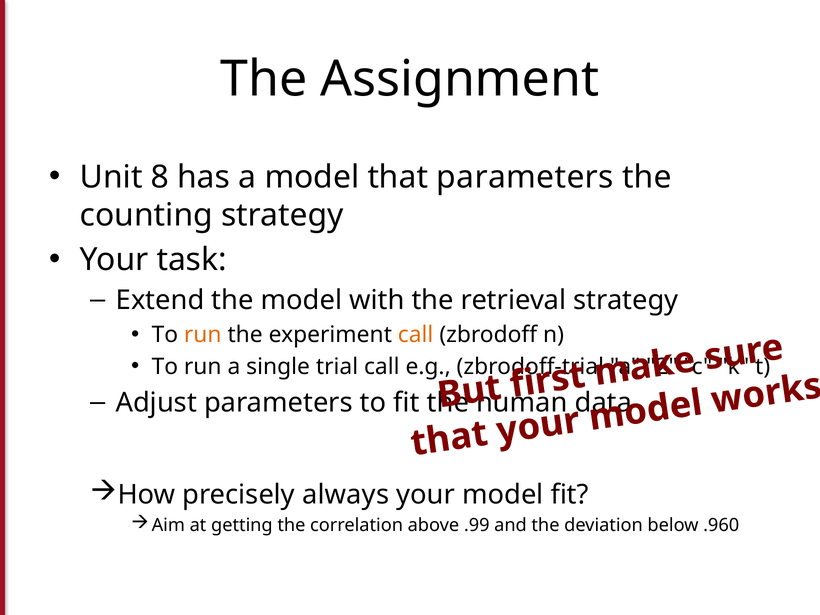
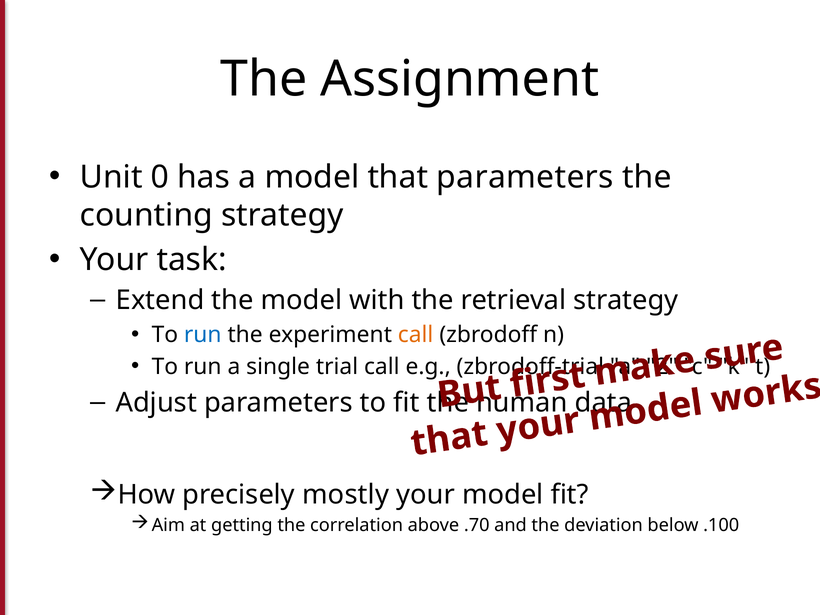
8: 8 -> 0
run at (203, 335) colour: orange -> blue
always: always -> mostly
.99: .99 -> .70
.960: .960 -> .100
